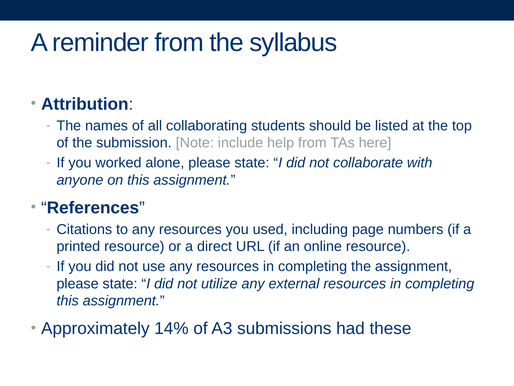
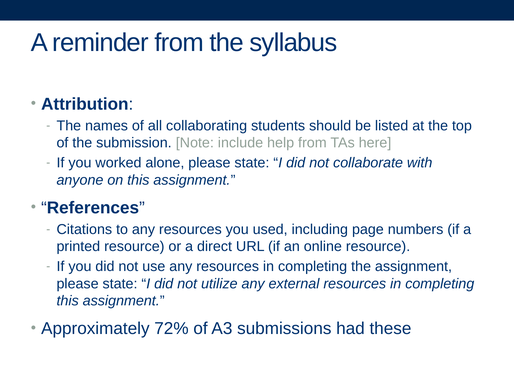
14%: 14% -> 72%
